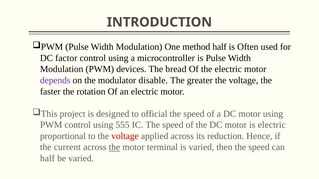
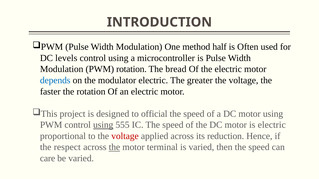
factor: factor -> levels
PWM devices: devices -> rotation
depends colour: purple -> blue
modulator disable: disable -> electric
using at (103, 125) underline: none -> present
current: current -> respect
half at (47, 159): half -> care
